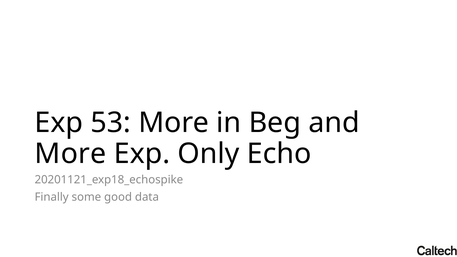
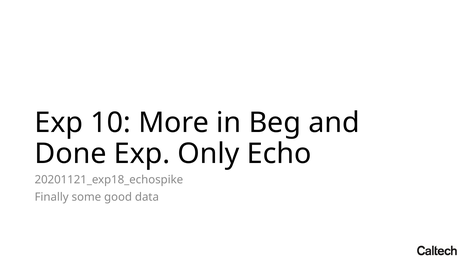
53: 53 -> 10
More at (70, 154): More -> Done
